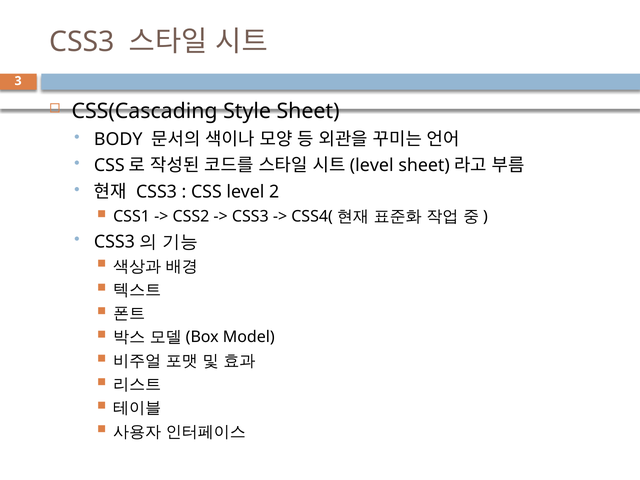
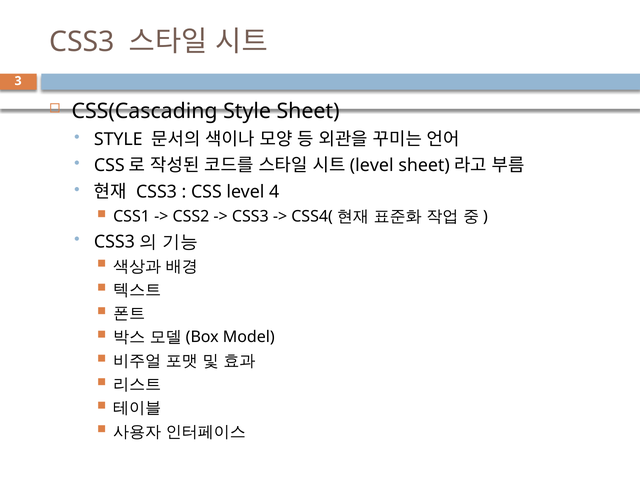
BODY at (118, 139): BODY -> STYLE
2: 2 -> 4
